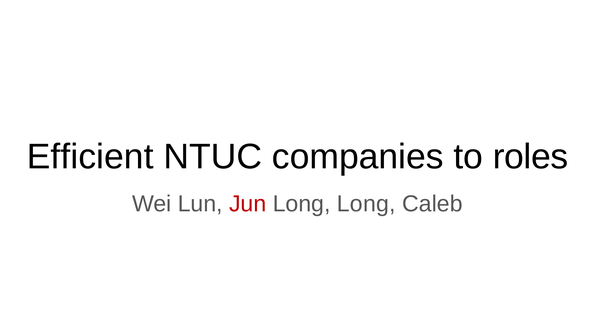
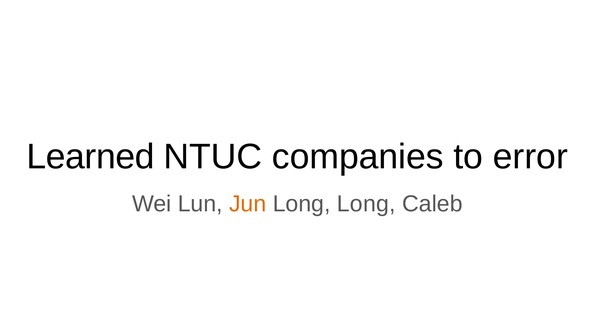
Efficient: Efficient -> Learned
roles: roles -> error
Jun colour: red -> orange
